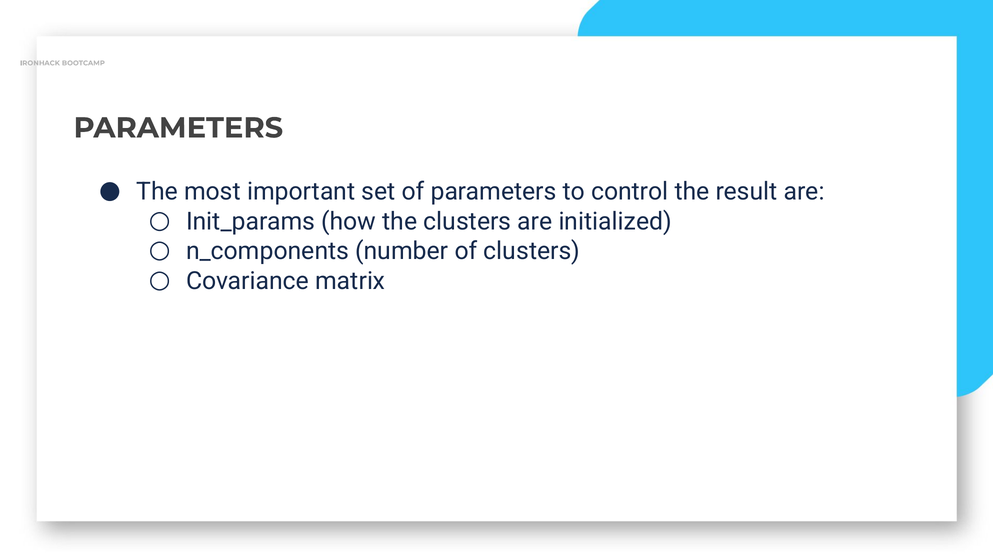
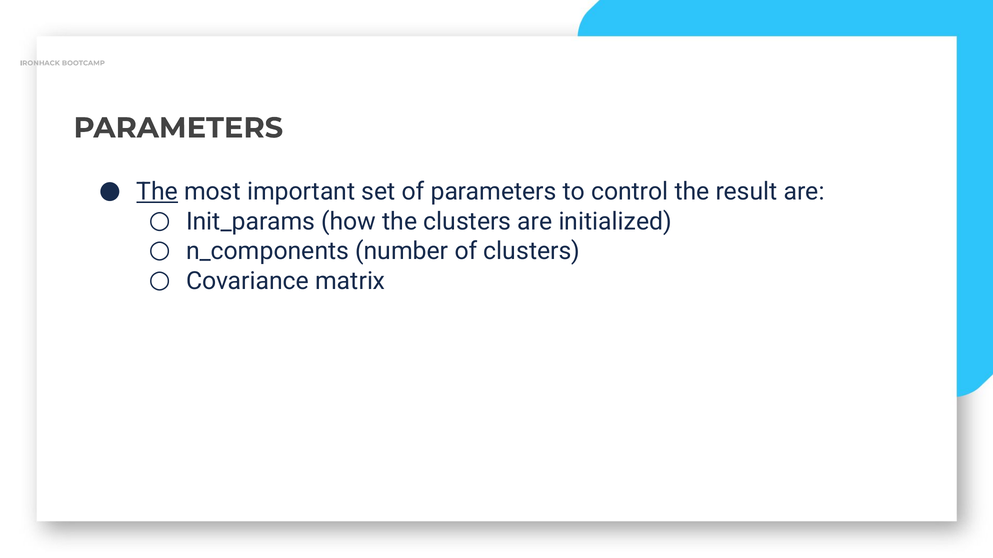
The at (157, 192) underline: none -> present
